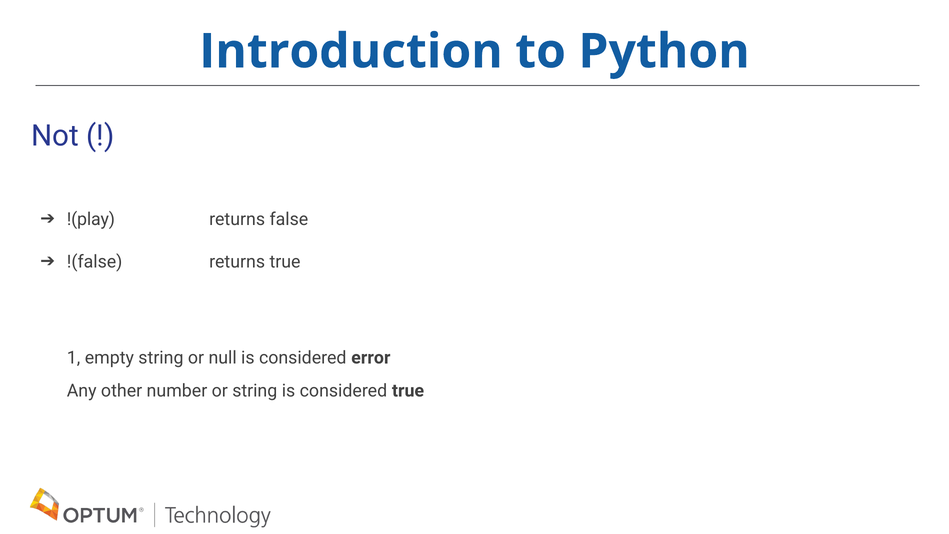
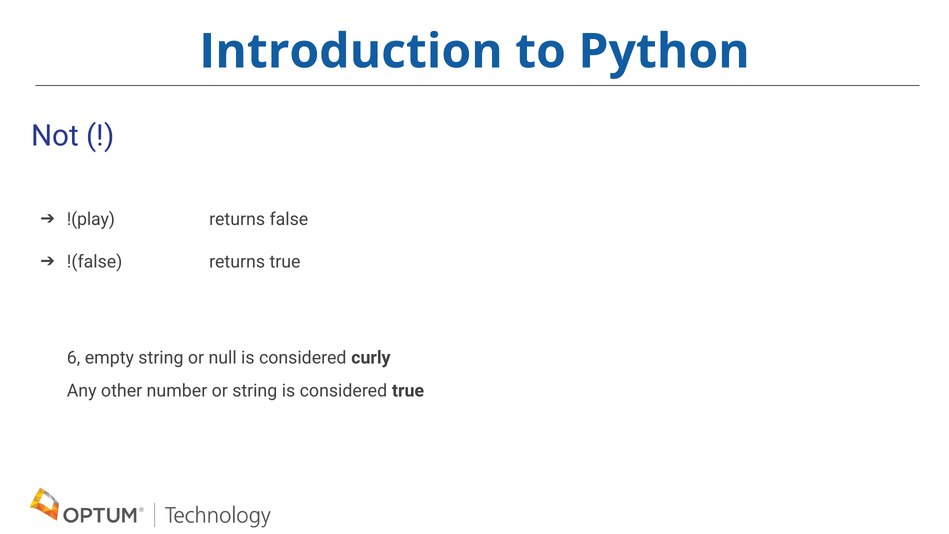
1: 1 -> 6
error: error -> curly
